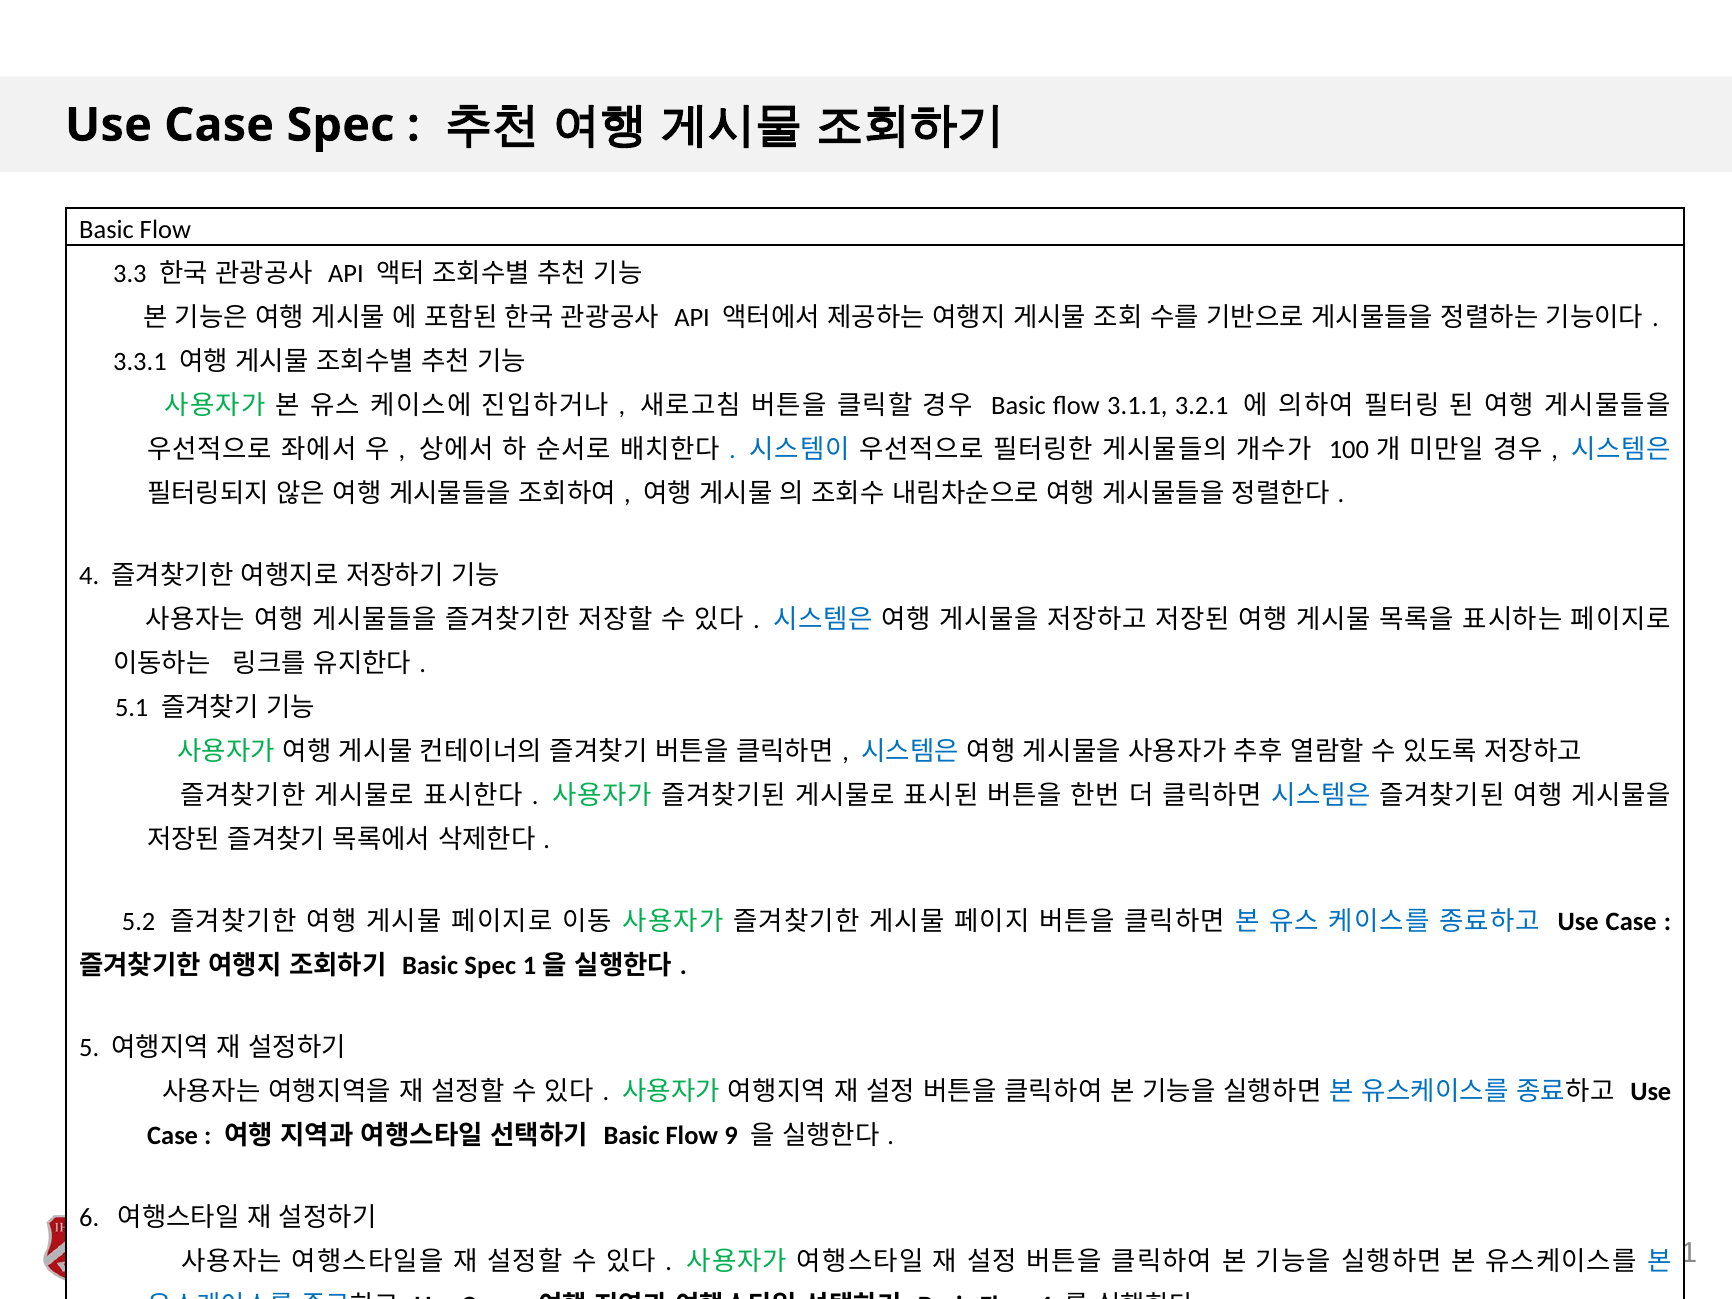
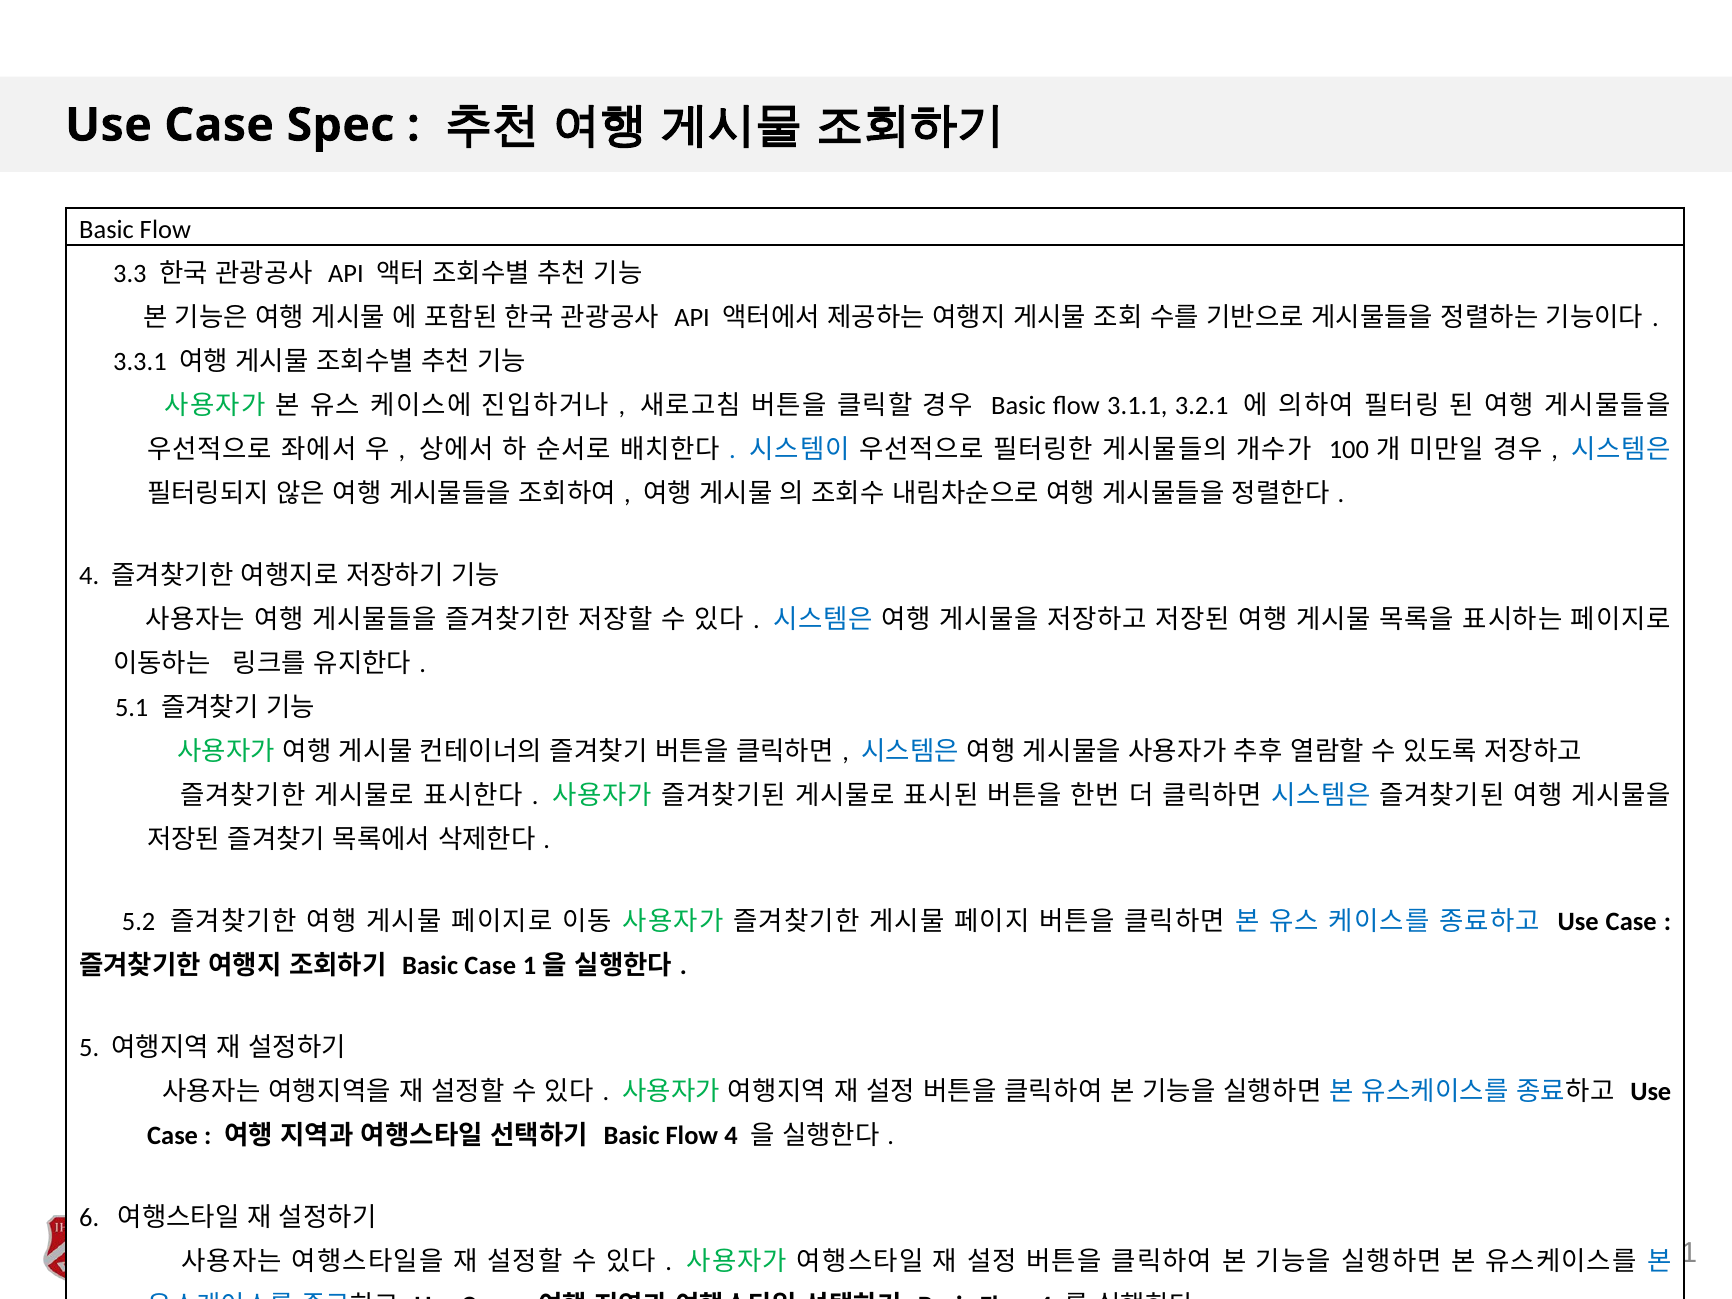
Basic Spec: Spec -> Case
9 at (731, 1136): 9 -> 4
